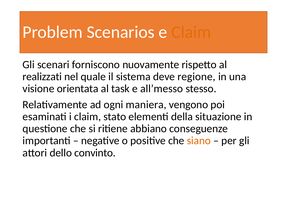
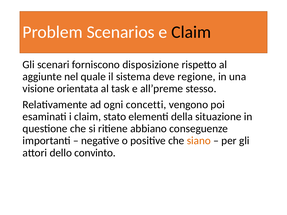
Claim at (191, 32) colour: orange -> black
nuovamente: nuovamente -> disposizione
realizzati: realizzati -> aggiunte
all’messo: all’messo -> all’preme
maniera: maniera -> concetti
